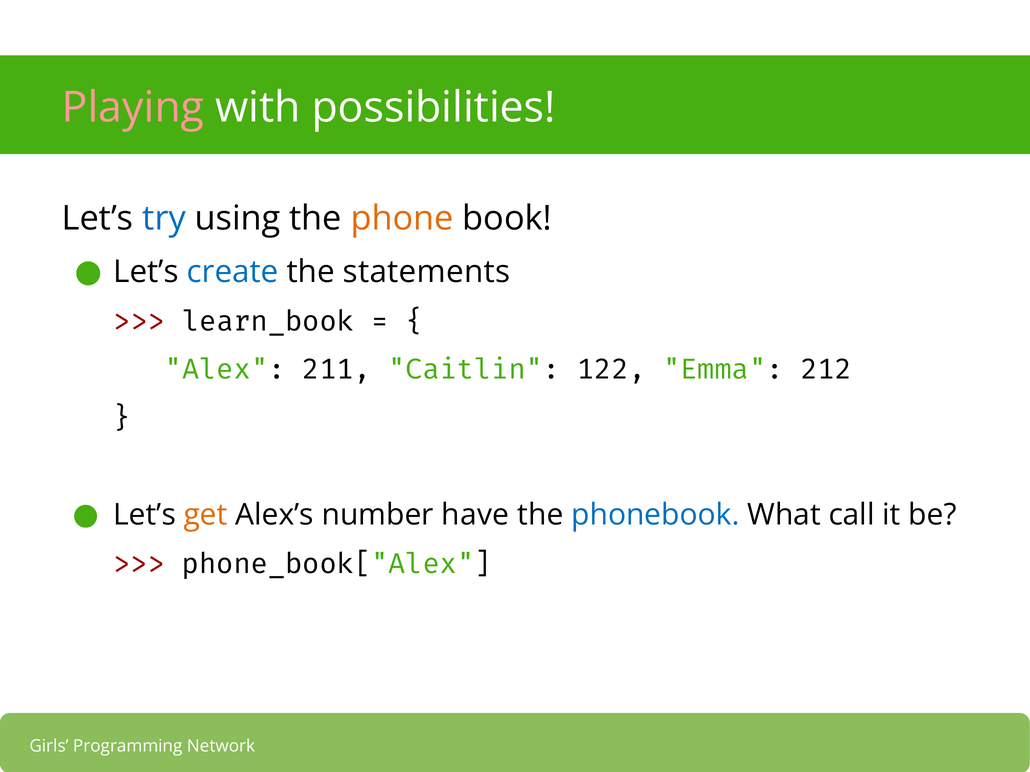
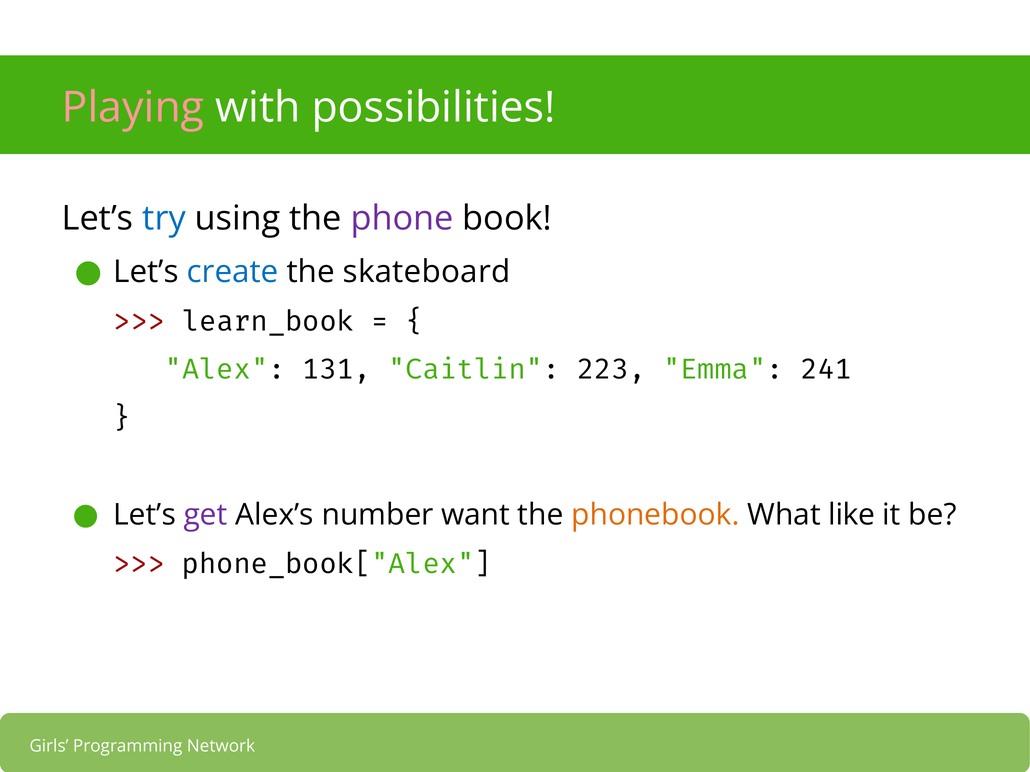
phone colour: orange -> purple
statements: statements -> skateboard
211: 211 -> 131
122: 122 -> 223
212: 212 -> 241
get colour: orange -> purple
have: have -> want
phonebook colour: blue -> orange
call: call -> like
